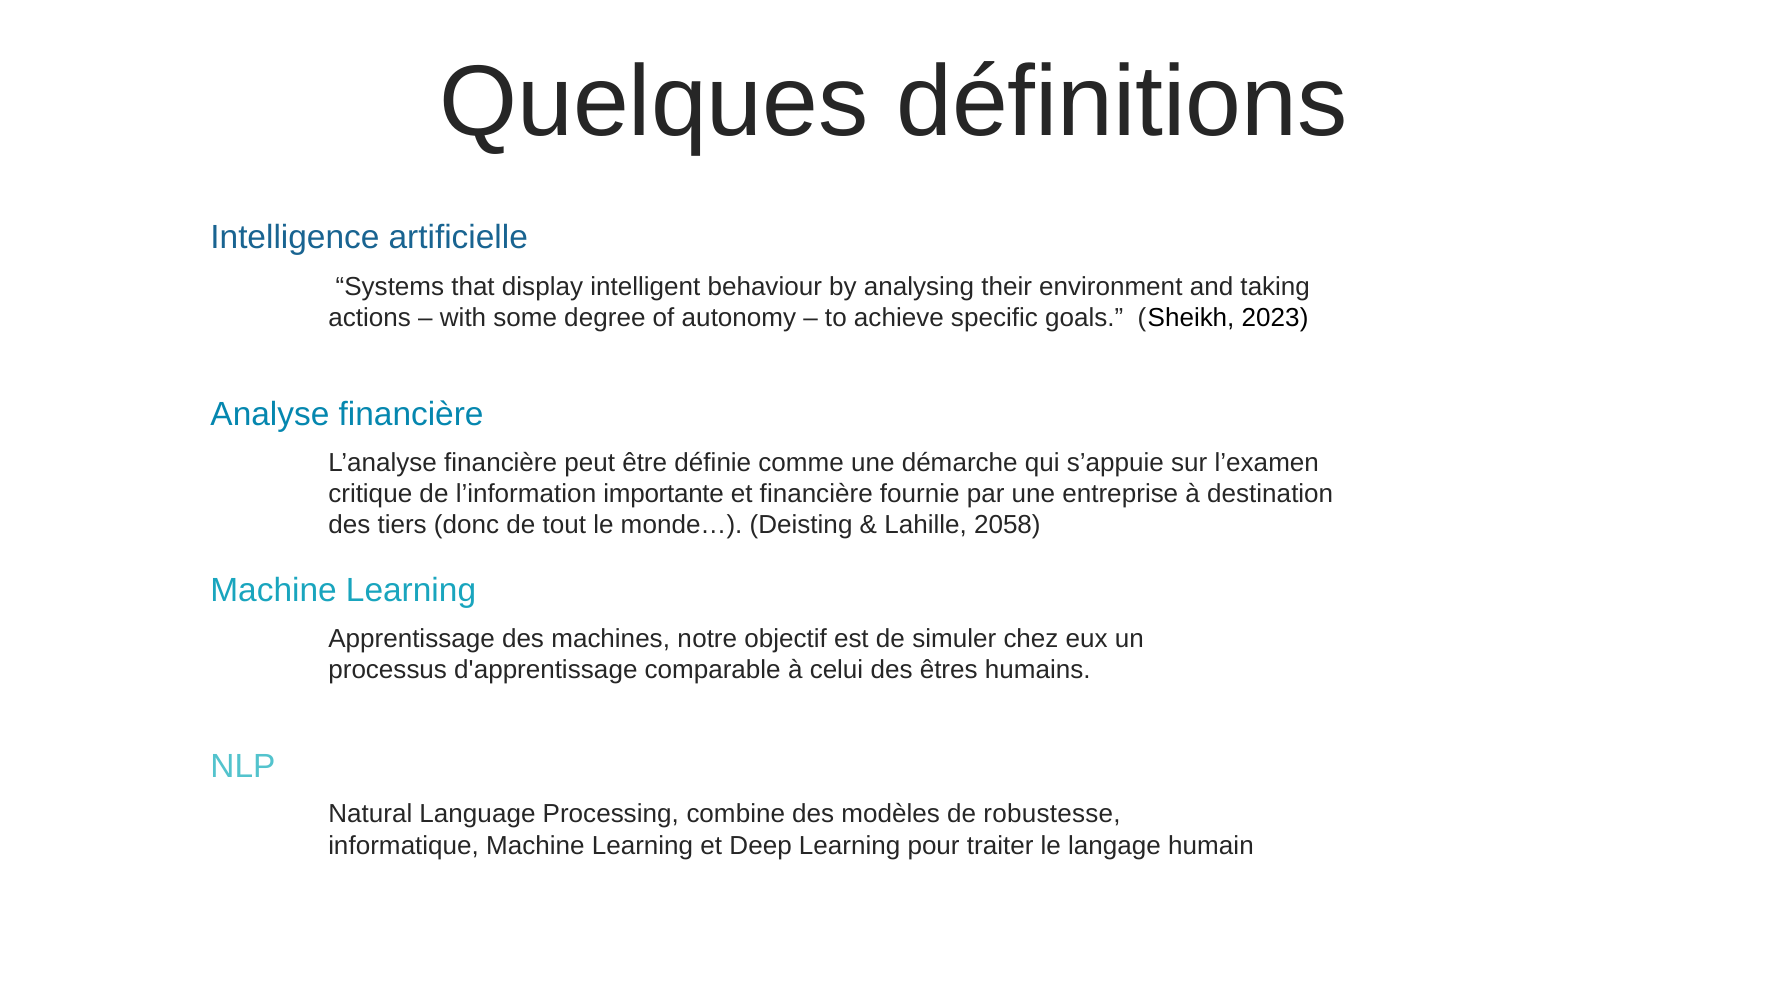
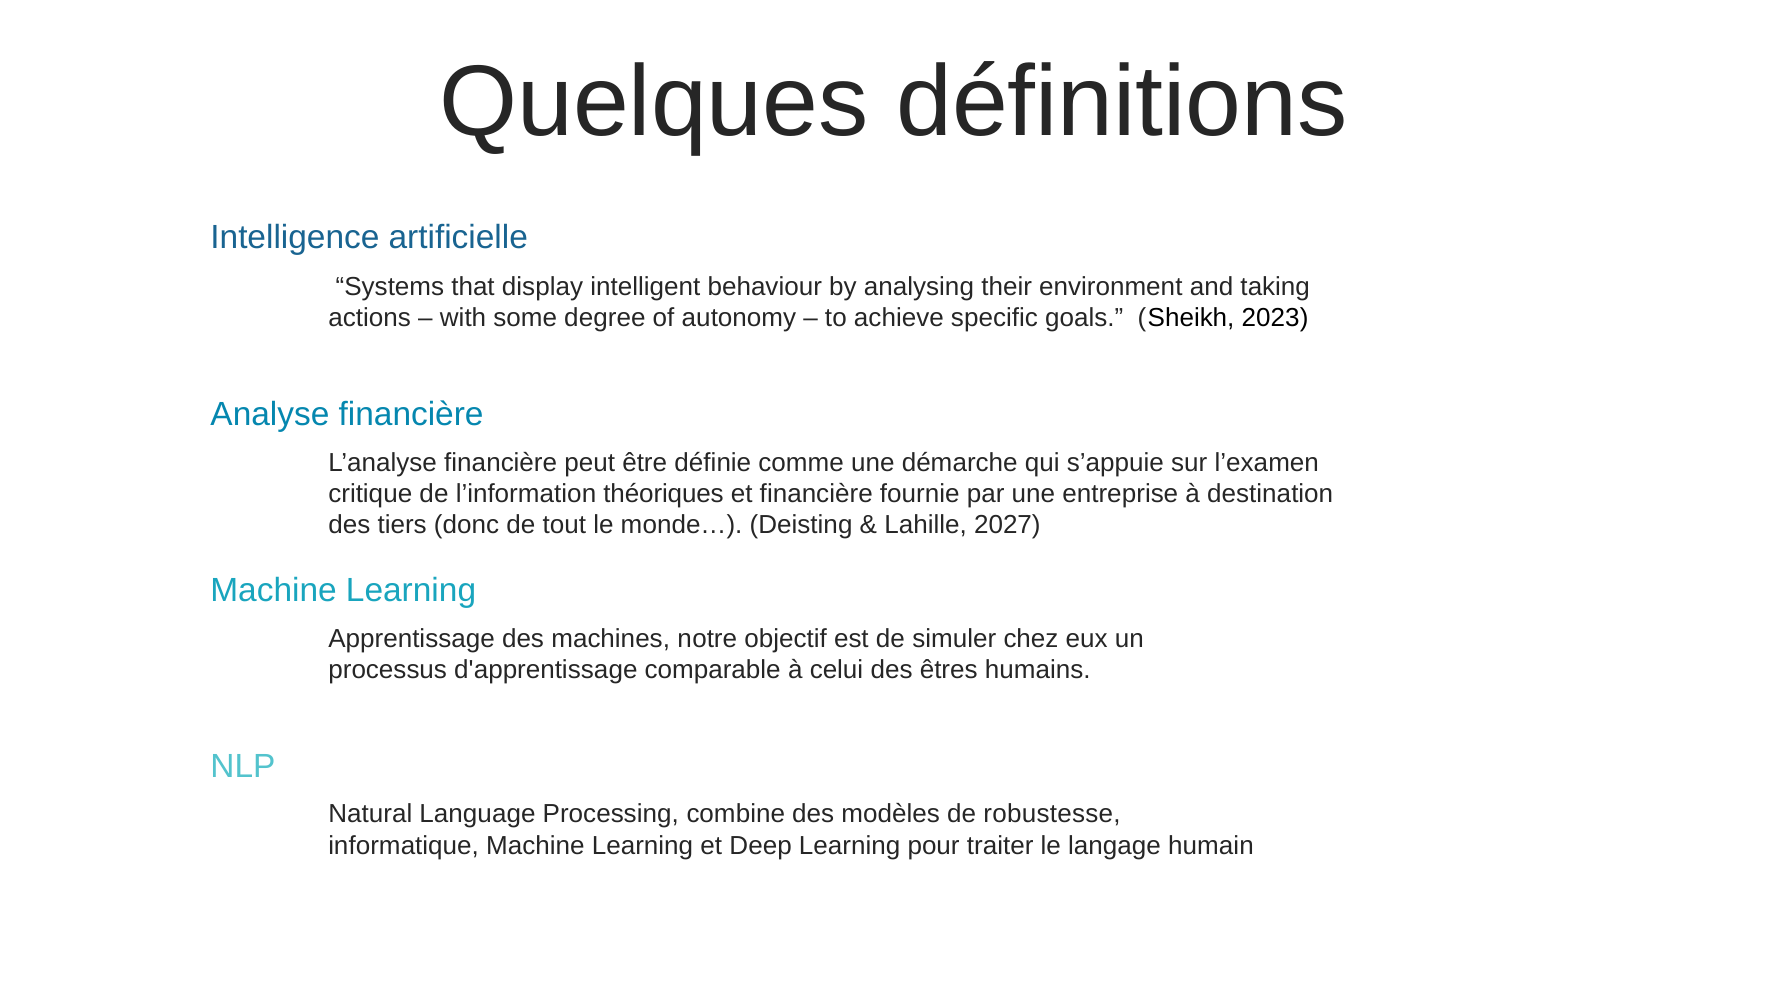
importante: importante -> théoriques
2058: 2058 -> 2027
